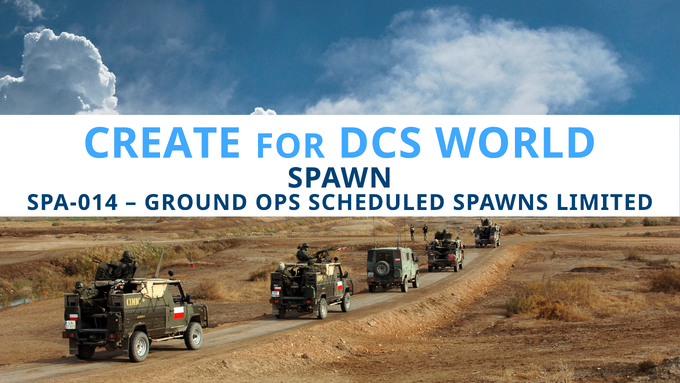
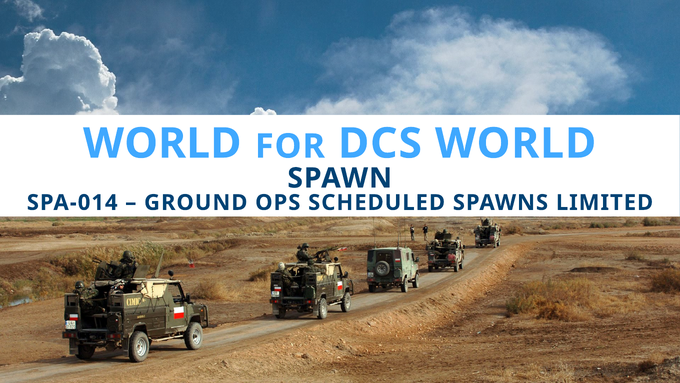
CREATE at (162, 143): CREATE -> WORLD
